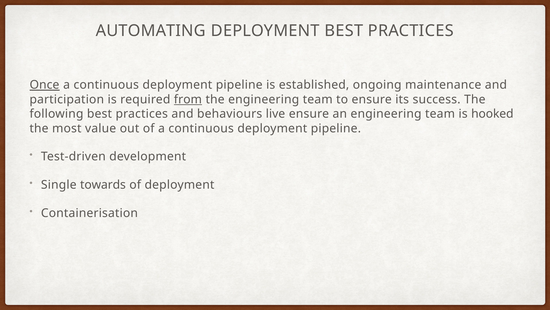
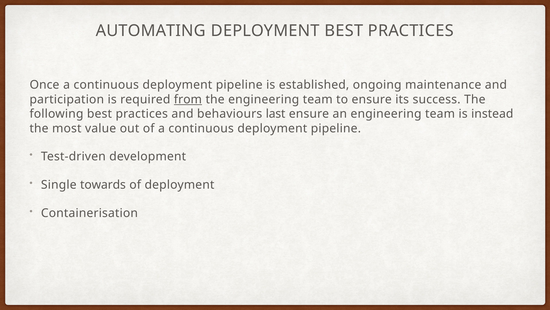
Once underline: present -> none
live: live -> last
hooked: hooked -> instead
